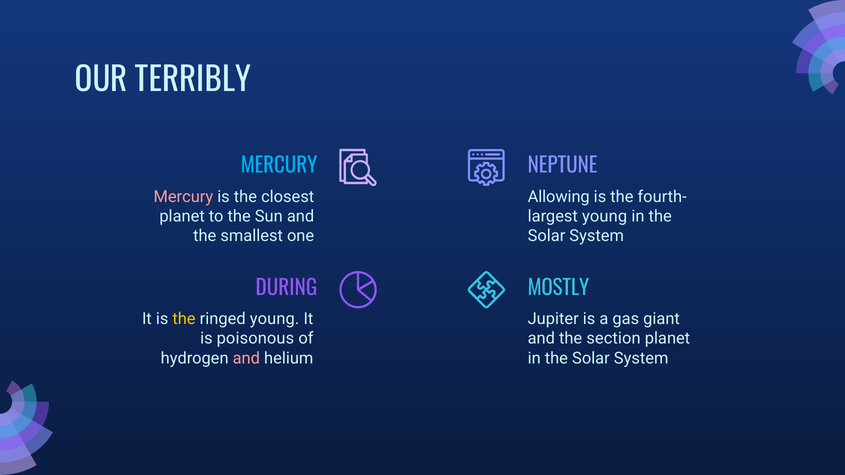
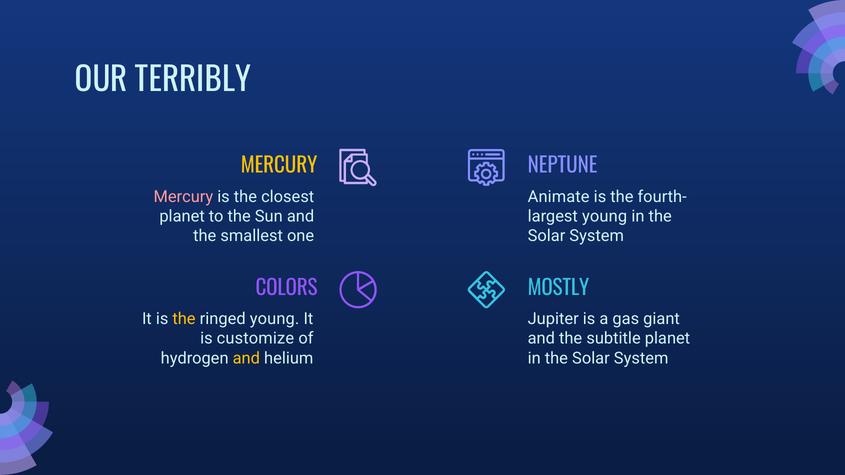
MERCURY at (279, 166) colour: light blue -> yellow
Allowing: Allowing -> Animate
DURING: DURING -> COLORS
poisonous: poisonous -> customize
section: section -> subtitle
and at (246, 359) colour: pink -> yellow
